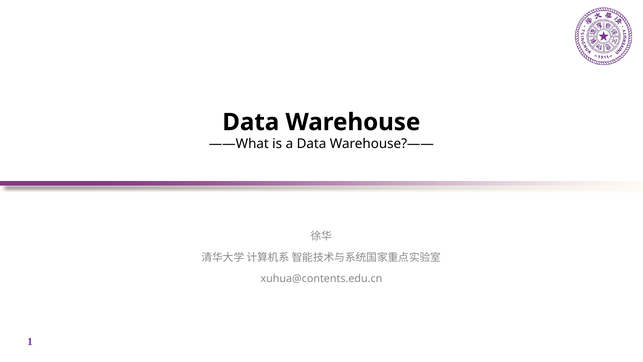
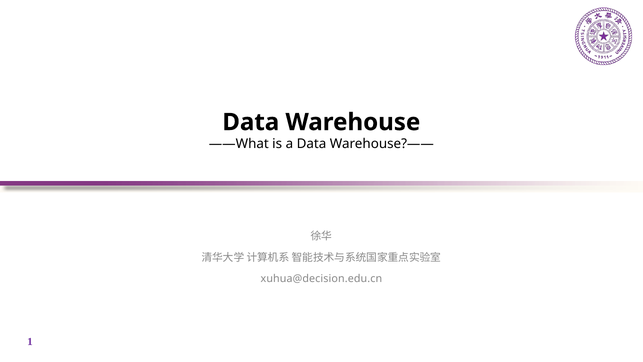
xuhua@contents.edu.cn: xuhua@contents.edu.cn -> xuhua@decision.edu.cn
